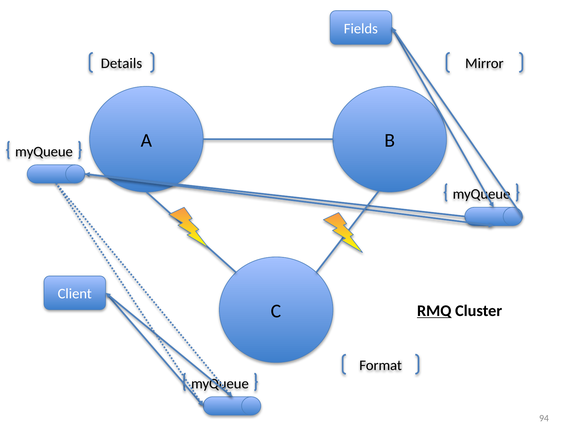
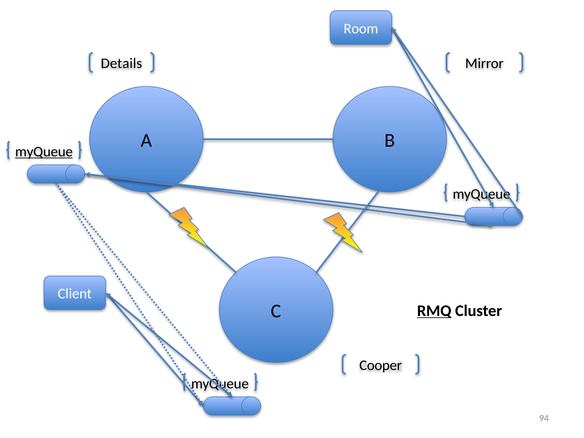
Fields: Fields -> Room
myQueue at (44, 152) underline: none -> present
Format: Format -> Cooper
